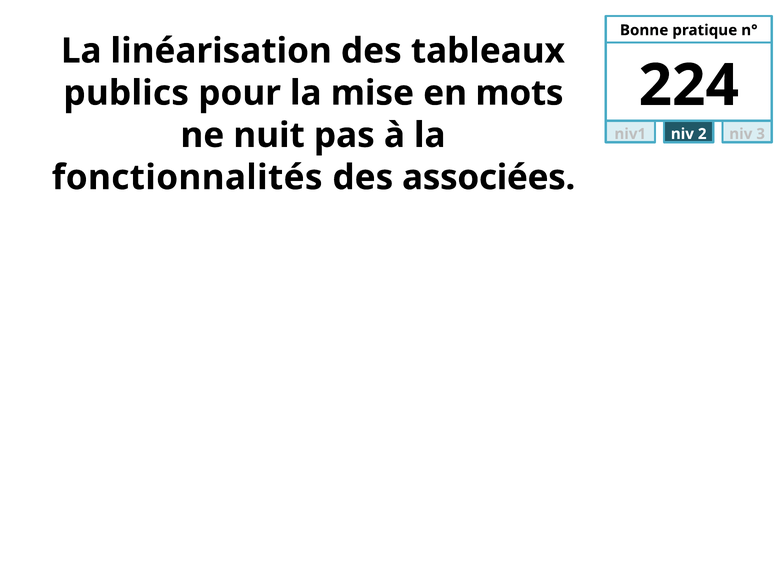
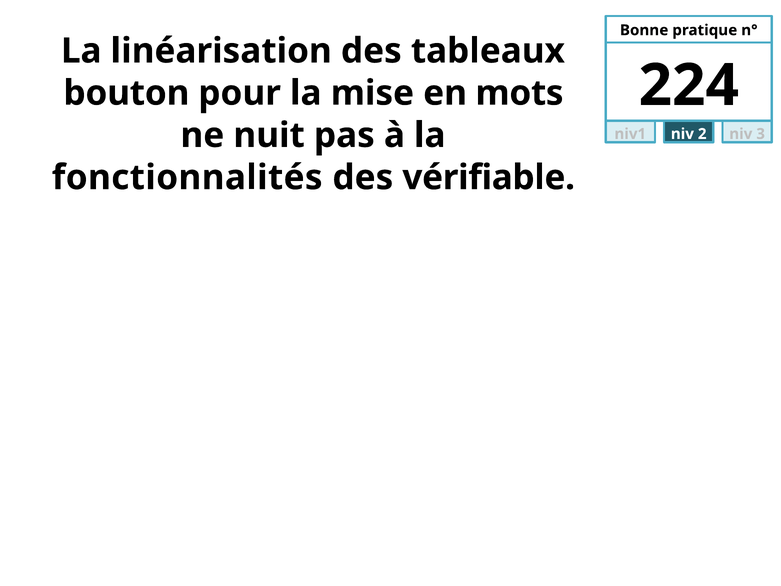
publics: publics -> bouton
associées: associées -> vérifiable
